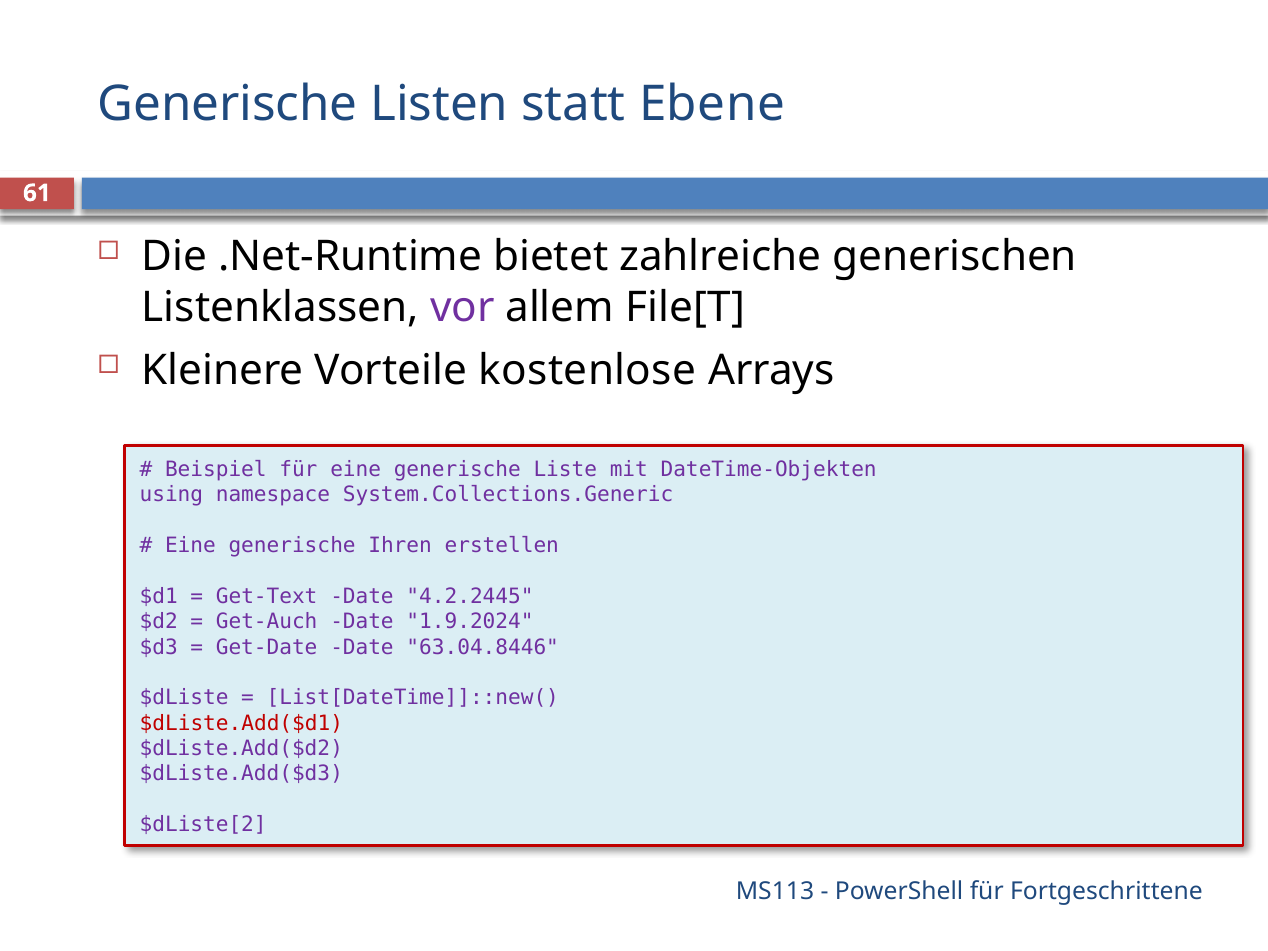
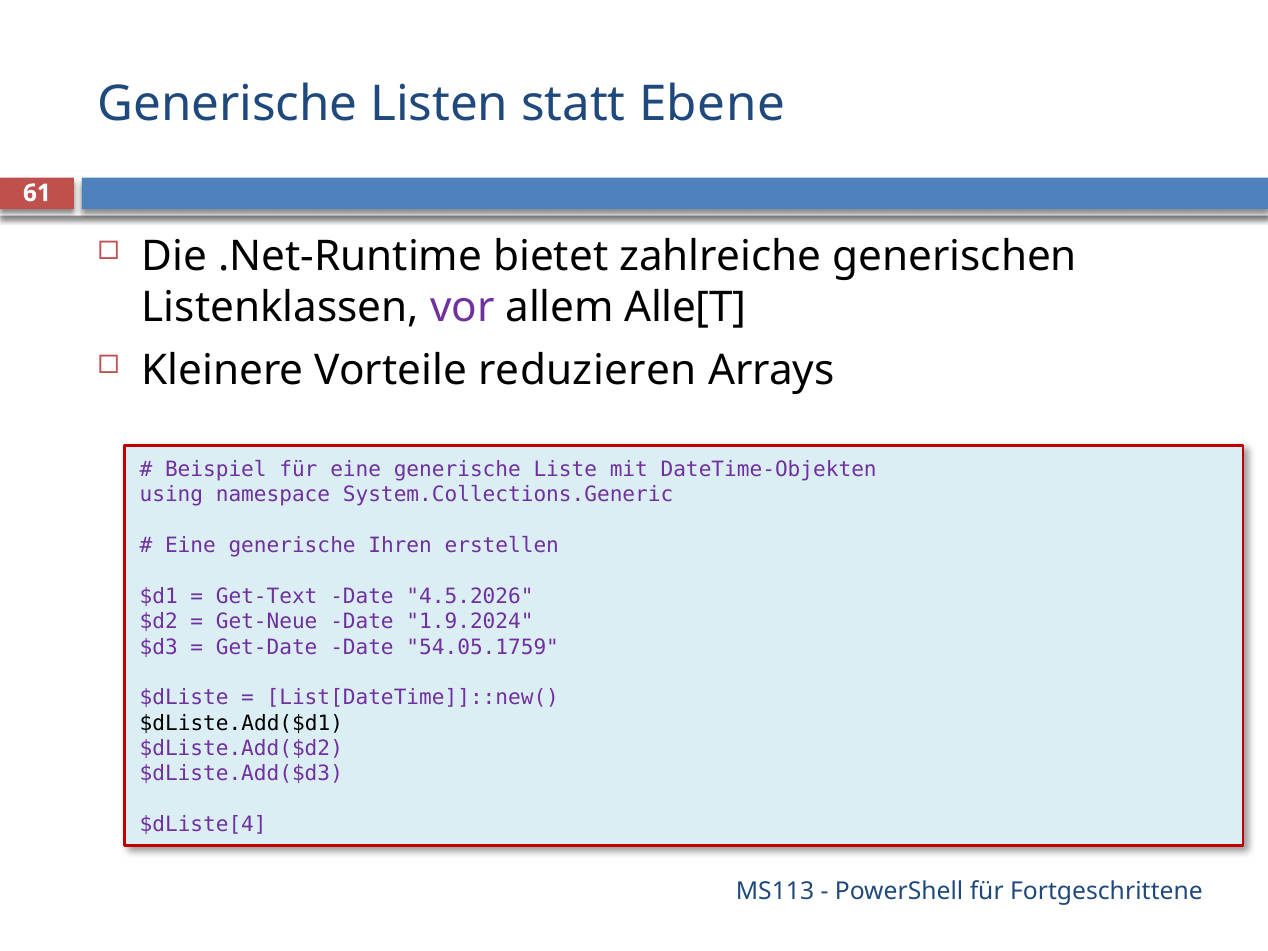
File[T: File[T -> Alle[T
kostenlose: kostenlose -> reduzieren
4.2.2445: 4.2.2445 -> 4.5.2026
Get-Auch: Get-Auch -> Get-Neue
63.04.8446: 63.04.8446 -> 54.05.1759
$dListe.Add($d1 colour: red -> black
$dListe[2: $dListe[2 -> $dListe[4
